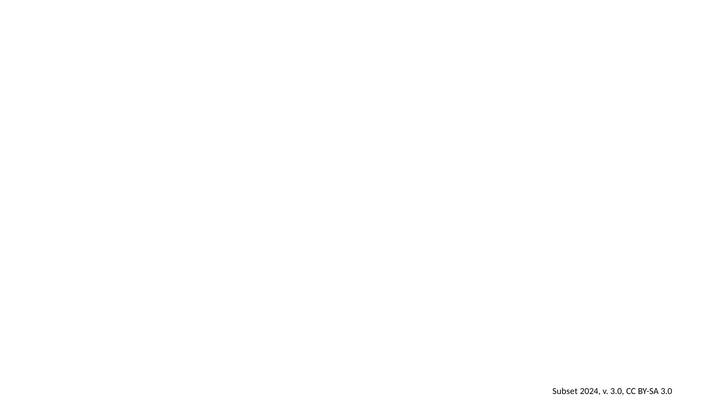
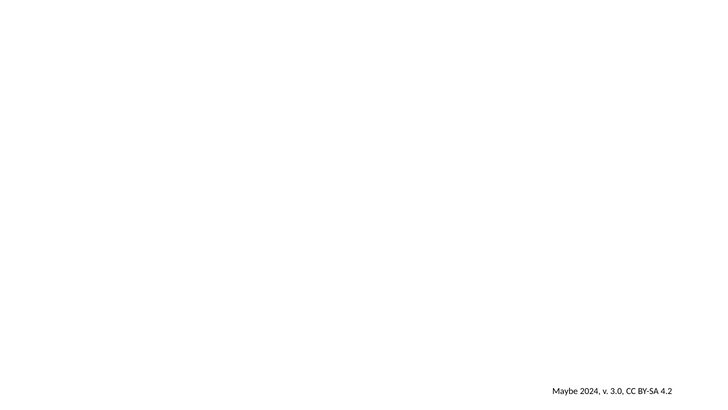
Subset: Subset -> Maybe
BY-SA 3.0: 3.0 -> 4.2
